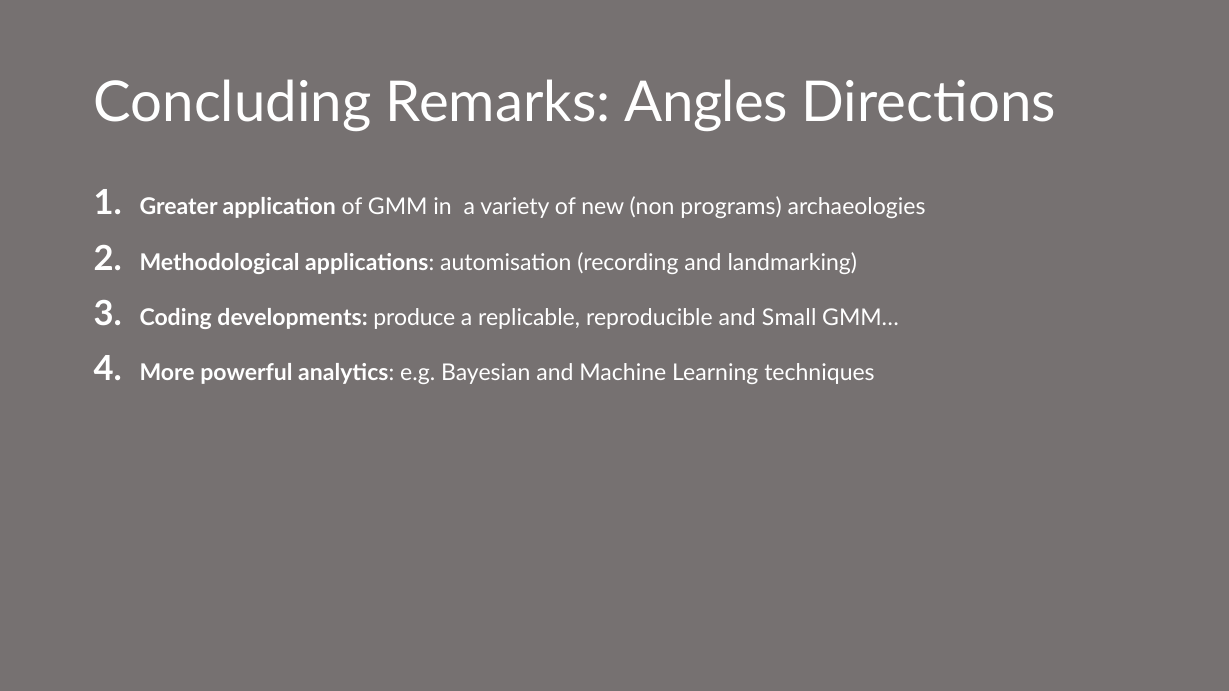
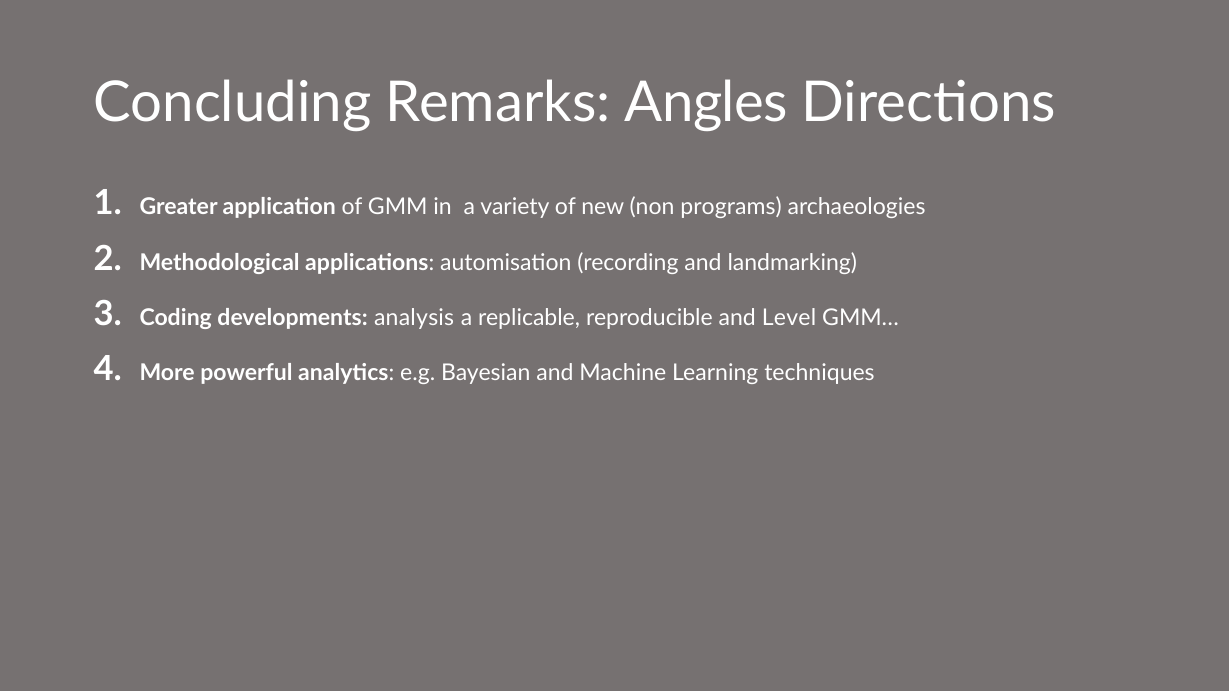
produce: produce -> analysis
Small: Small -> Level
